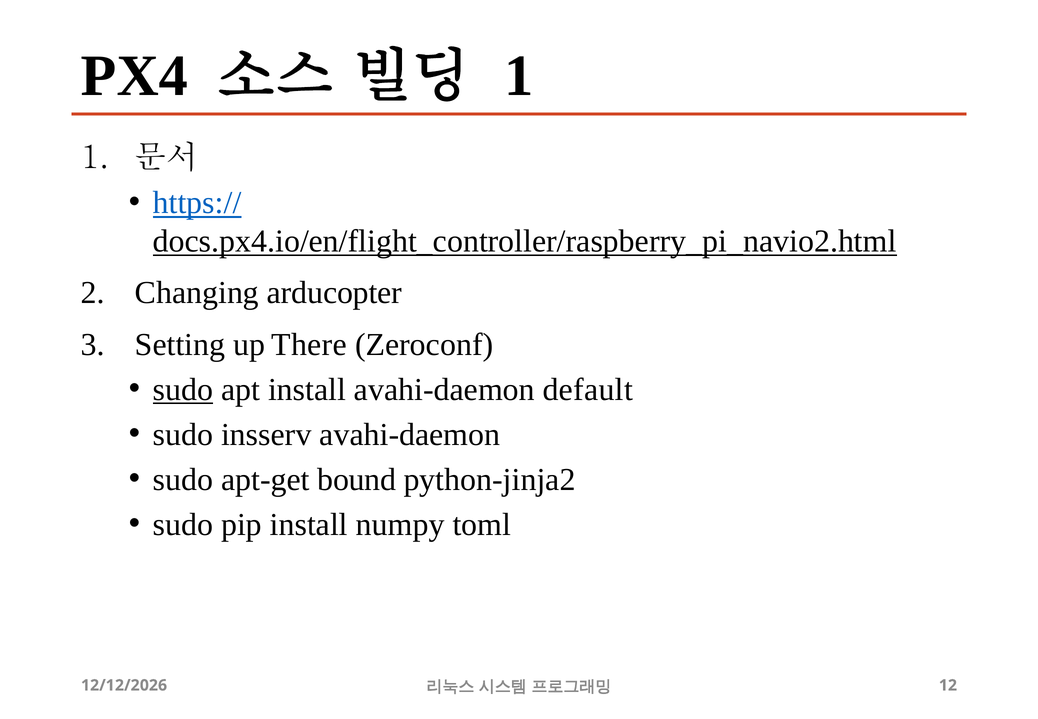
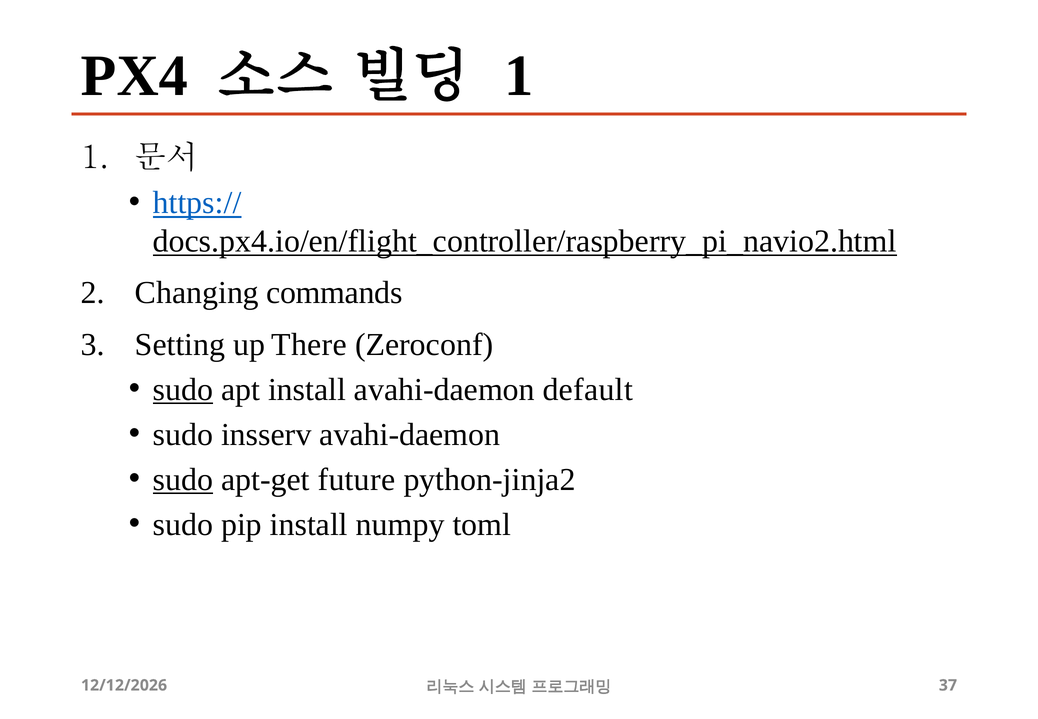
arducopter: arducopter -> commands
sudo at (183, 479) underline: none -> present
bound: bound -> future
12: 12 -> 37
